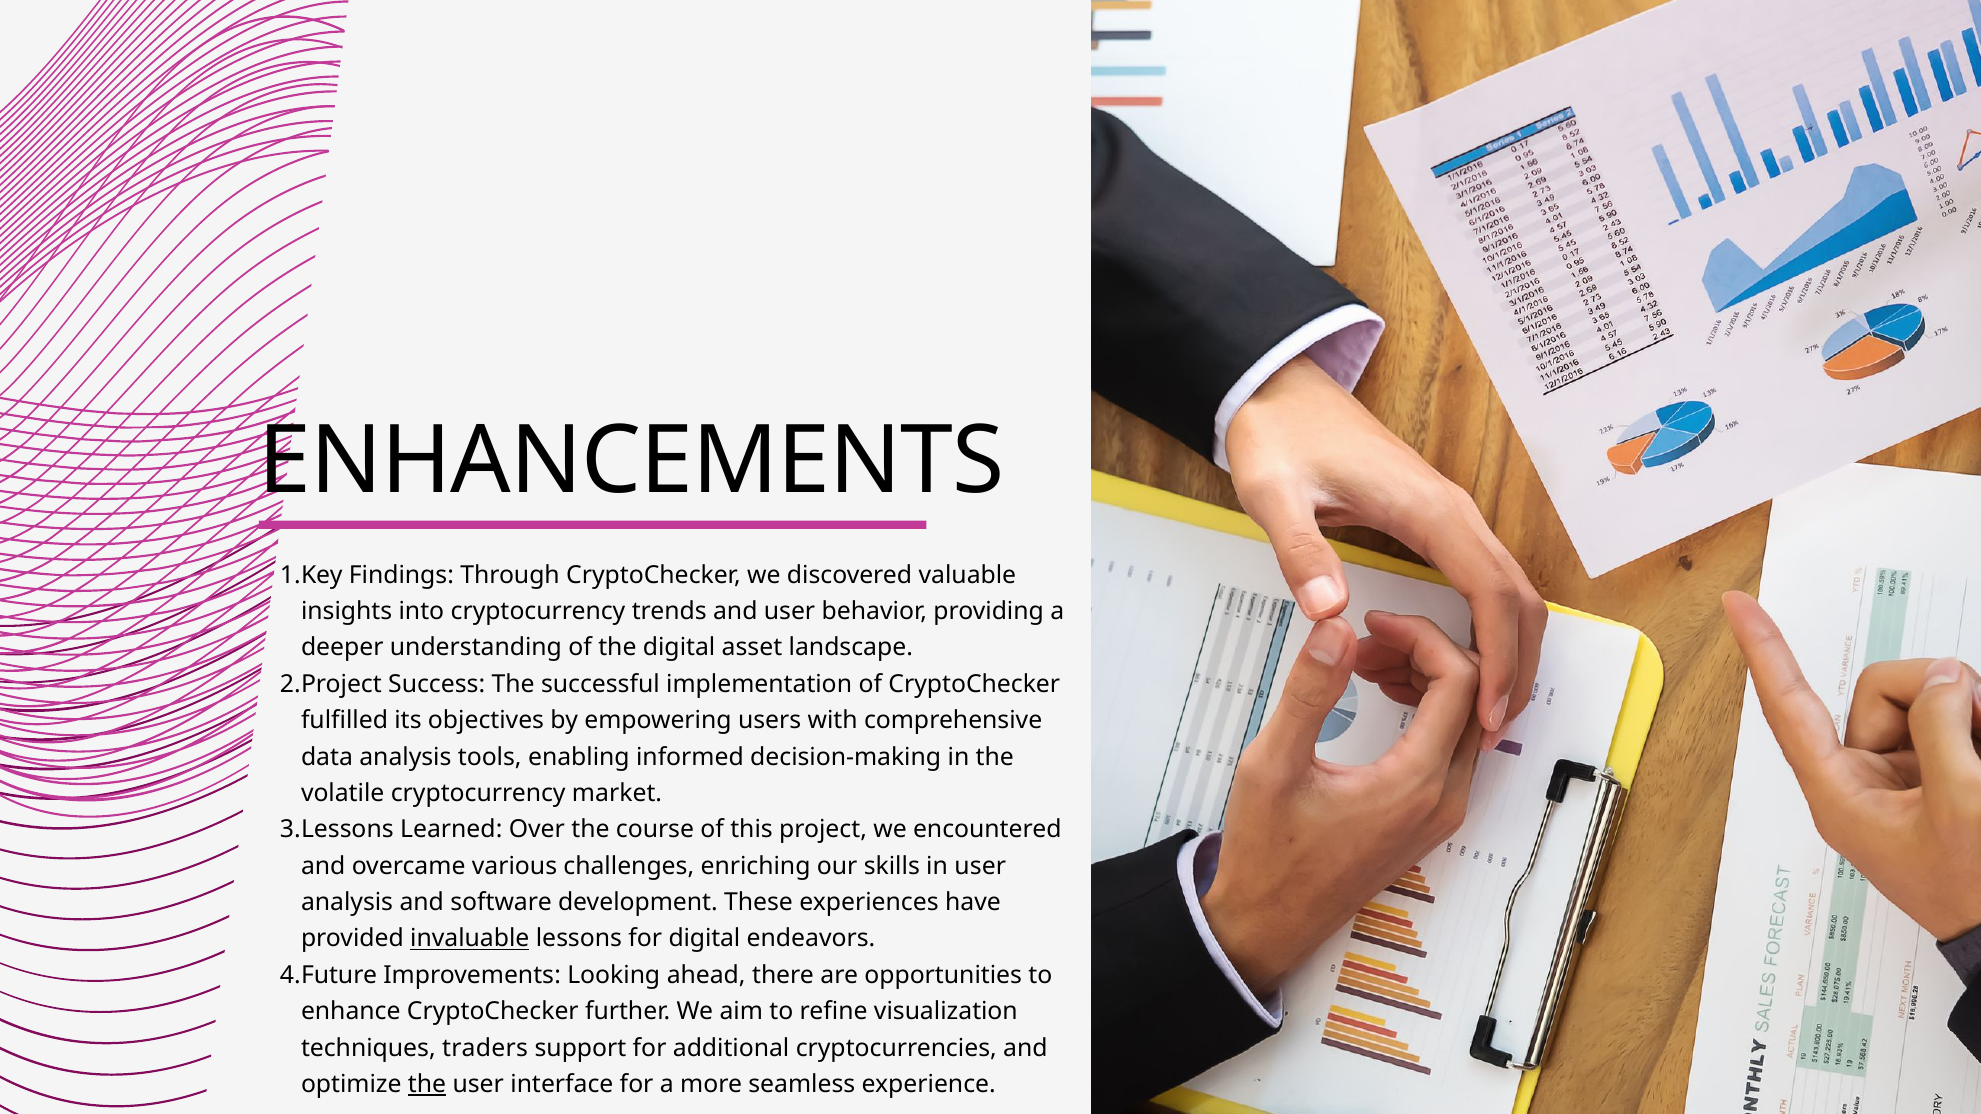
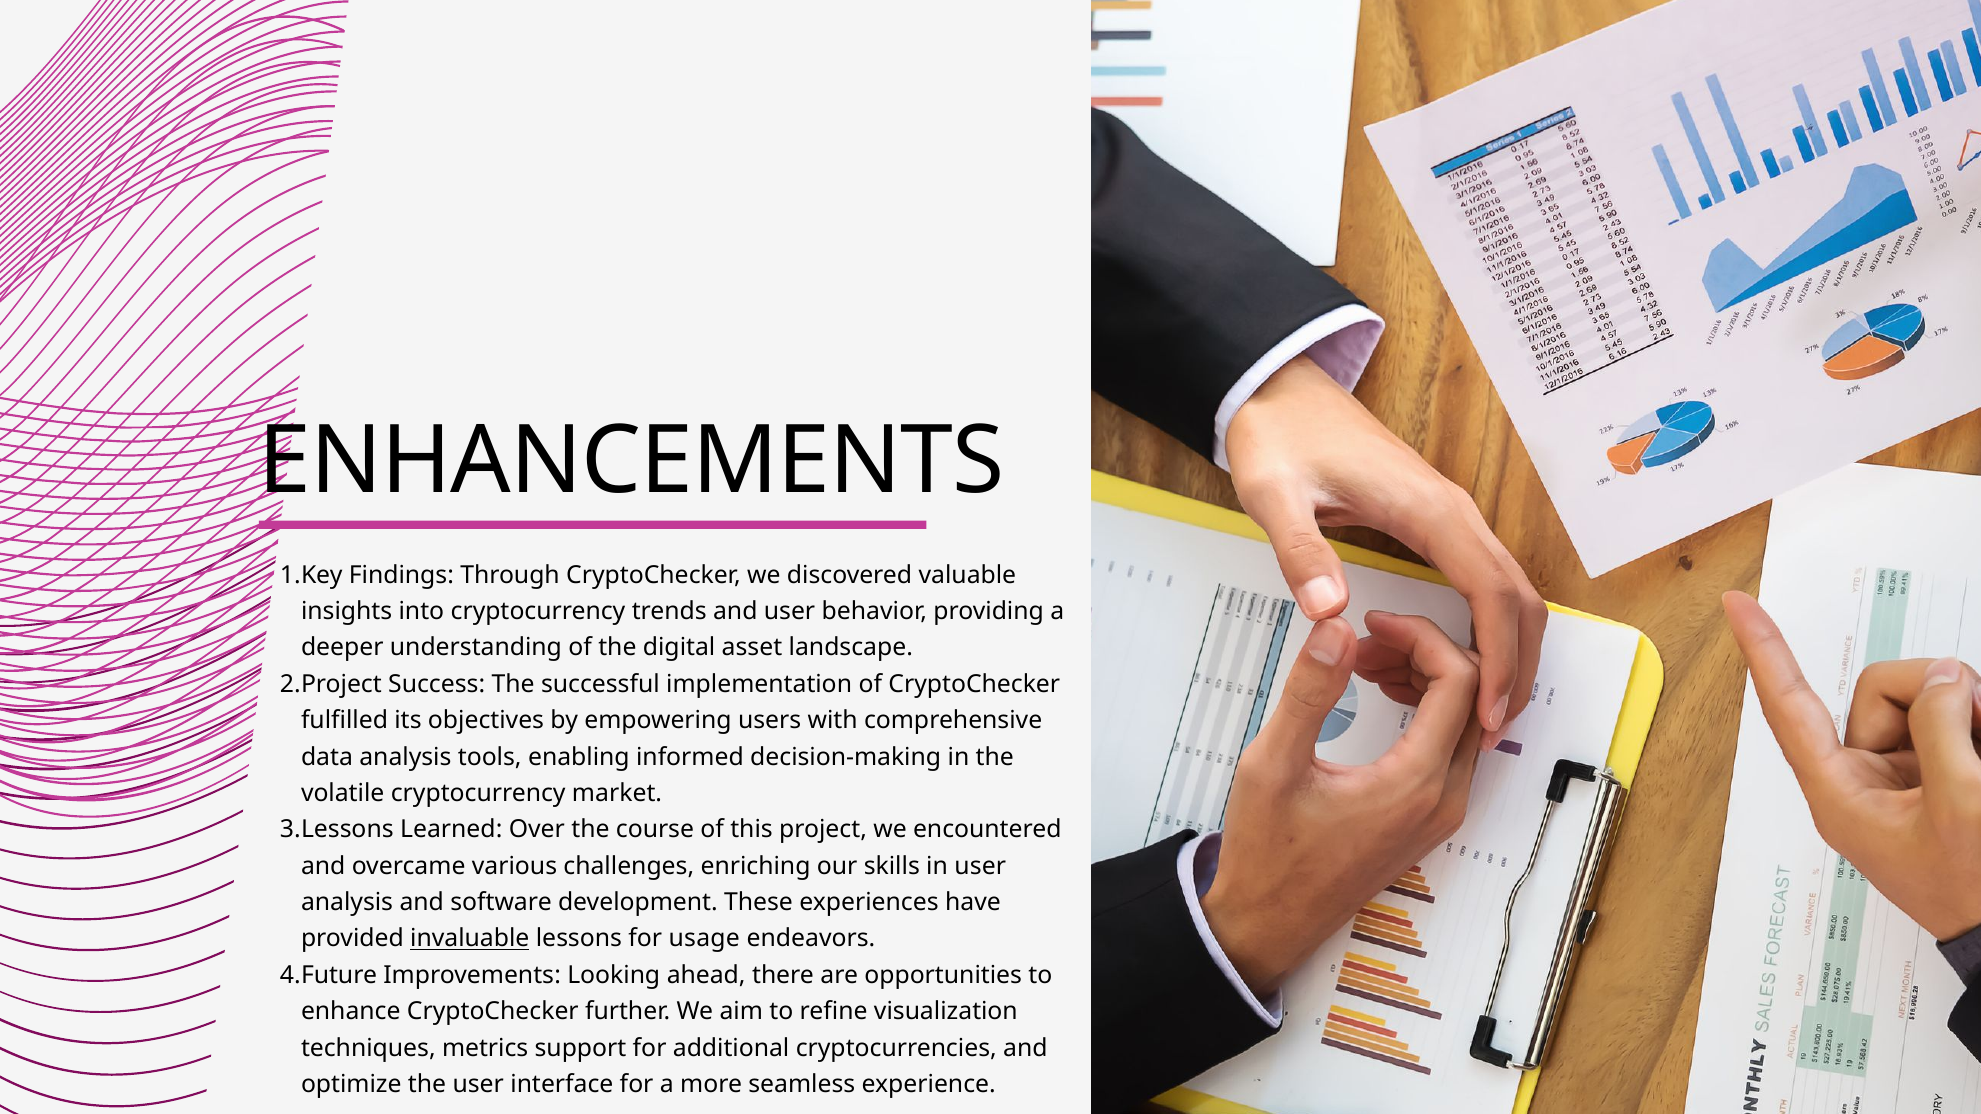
for digital: digital -> usage
traders: traders -> metrics
the at (427, 1085) underline: present -> none
